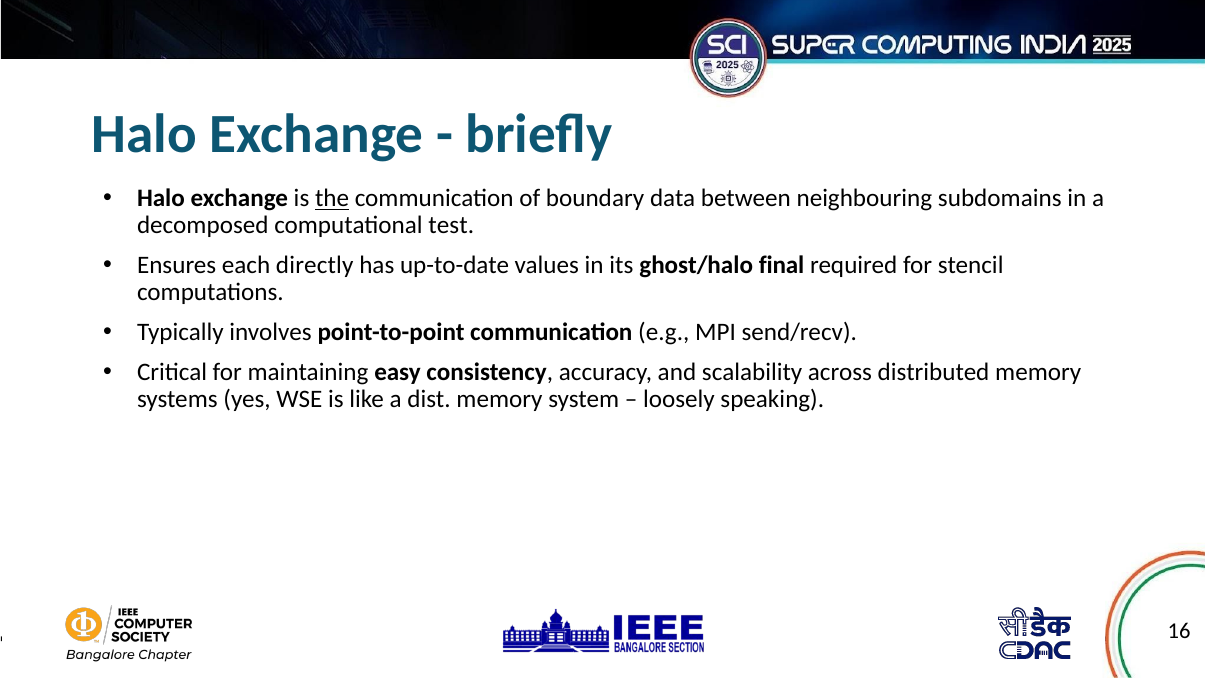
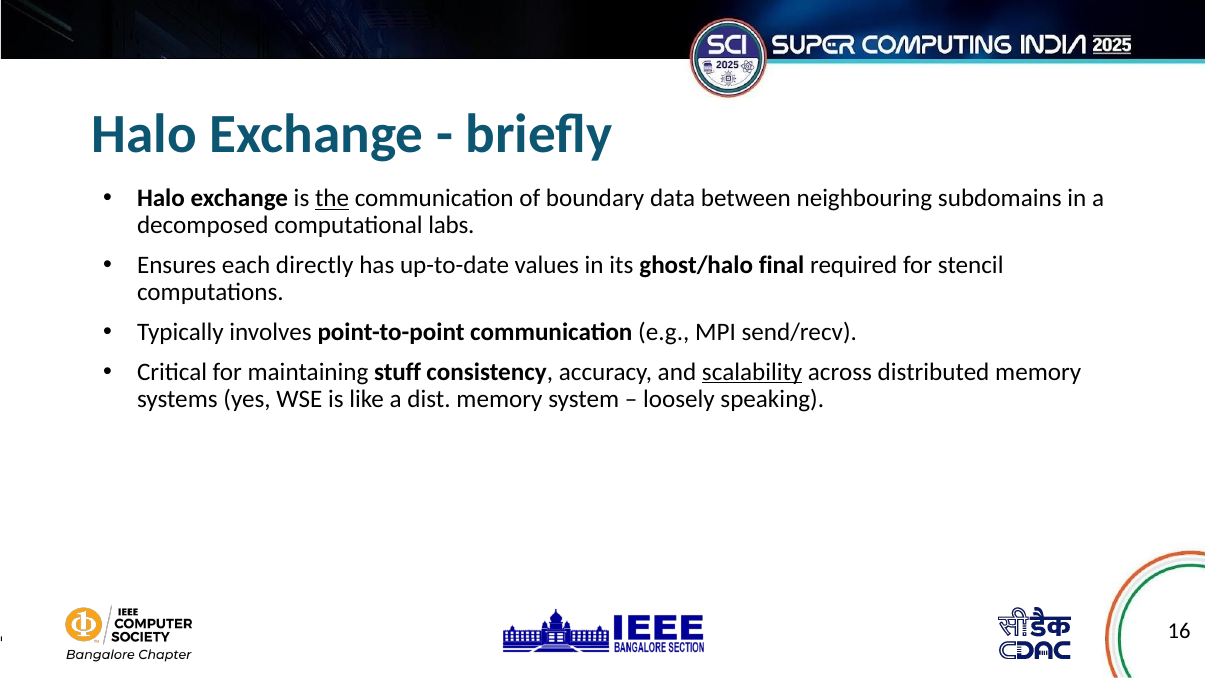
test: test -> labs
easy: easy -> stuff
scalability underline: none -> present
